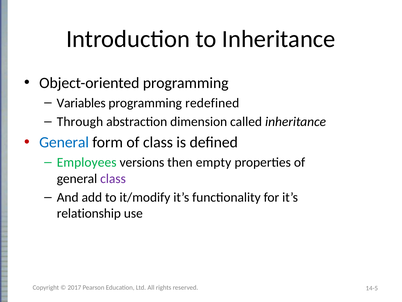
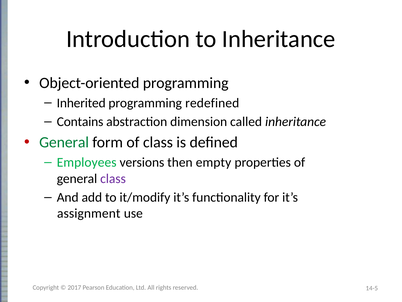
Variables: Variables -> Inherited
Through: Through -> Contains
General at (64, 142) colour: blue -> green
relationship: relationship -> assignment
